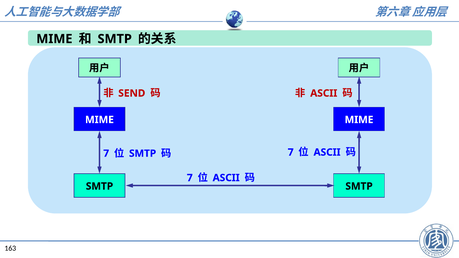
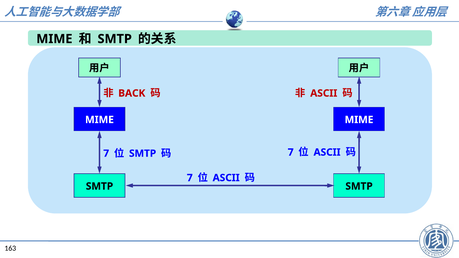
SEND: SEND -> BACK
